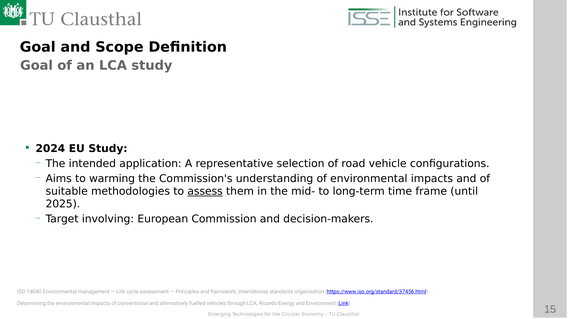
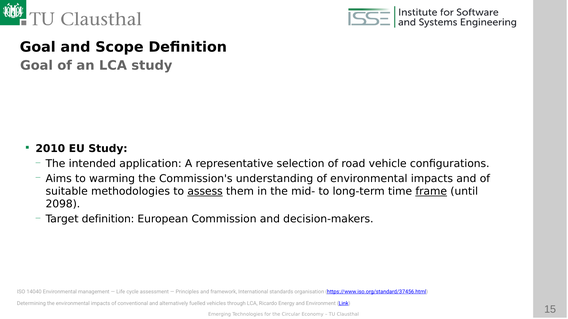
2024: 2024 -> 2010
frame underline: none -> present
2025: 2025 -> 2098
Target involving: involving -> definition
